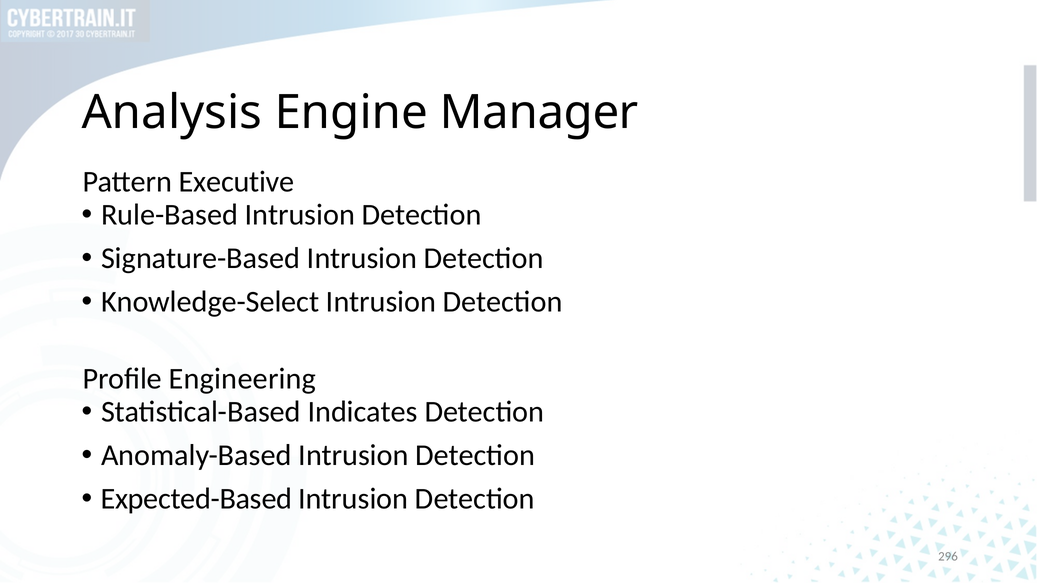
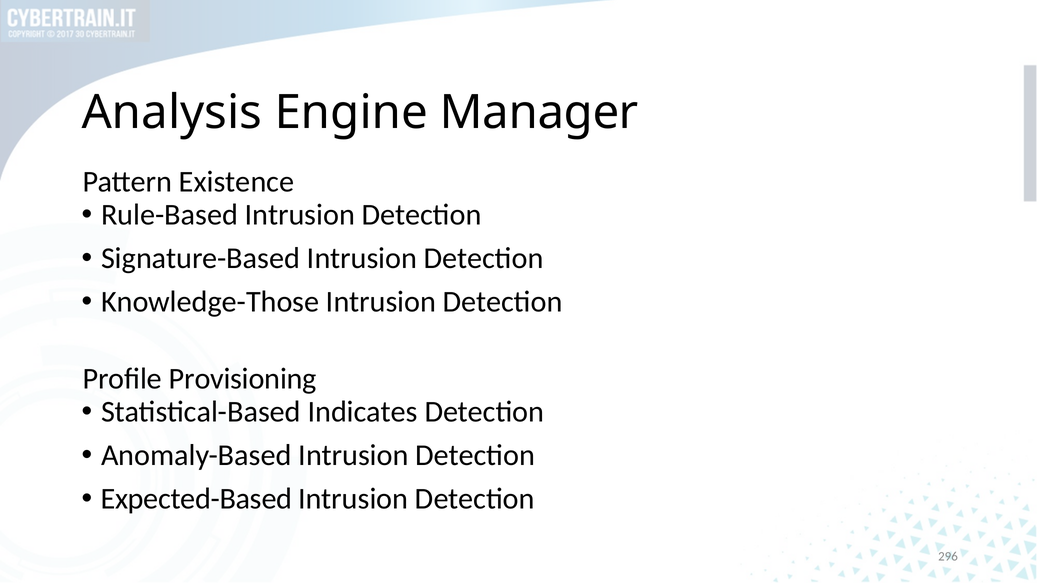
Executive: Executive -> Existence
Knowledge-Select: Knowledge-Select -> Knowledge-Those
Engineering: Engineering -> Provisioning
